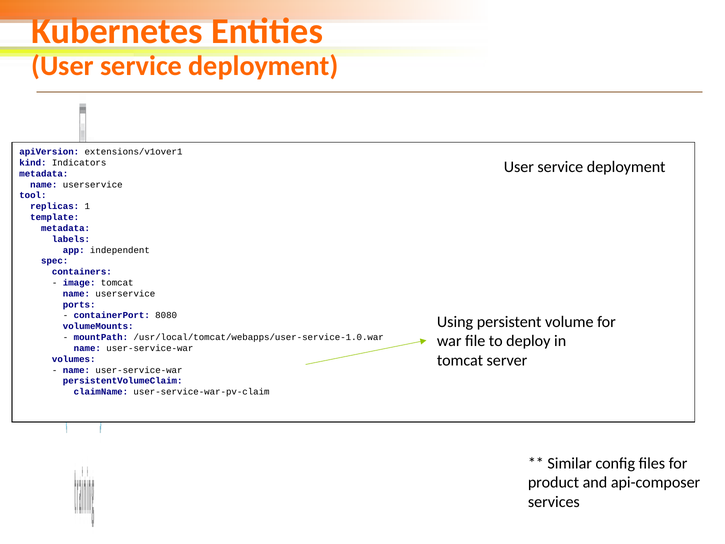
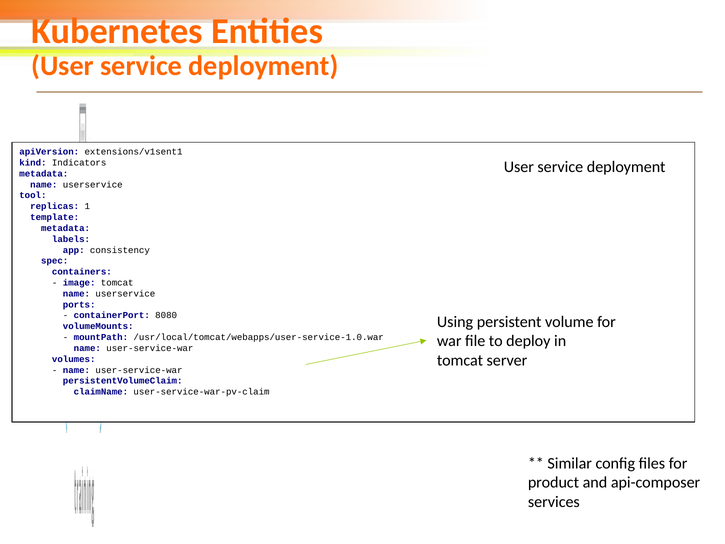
extensions/v1over1: extensions/v1over1 -> extensions/v1sent1
independent: independent -> consistency
